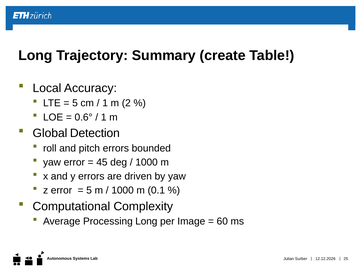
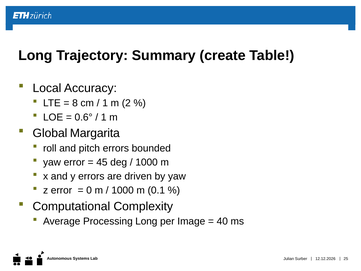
5 at (75, 103): 5 -> 8
Detection: Detection -> Margarita
5 at (89, 190): 5 -> 0
60: 60 -> 40
